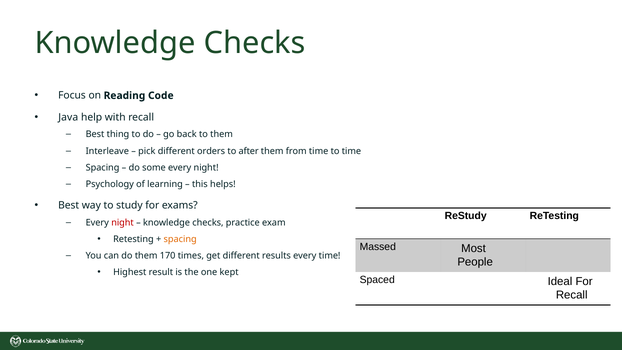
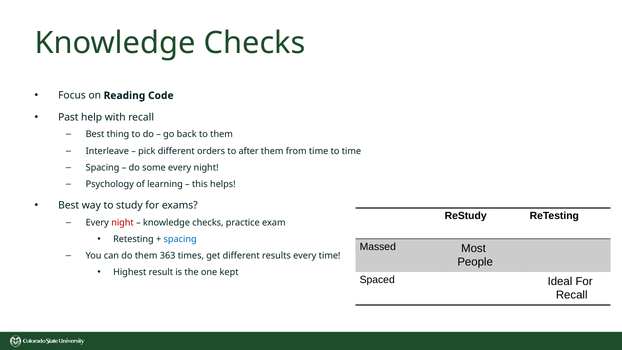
Java: Java -> Past
spacing at (180, 239) colour: orange -> blue
170: 170 -> 363
